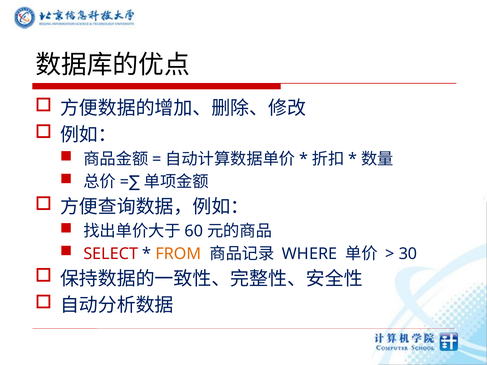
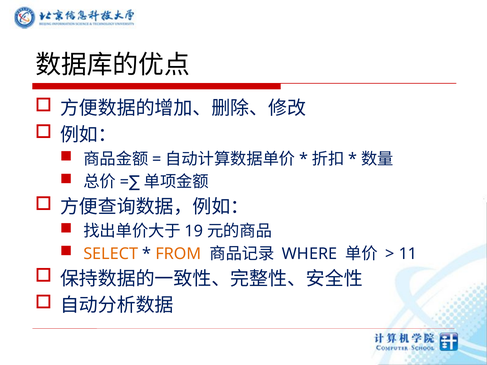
60: 60 -> 19
SELECT colour: red -> orange
30: 30 -> 11
